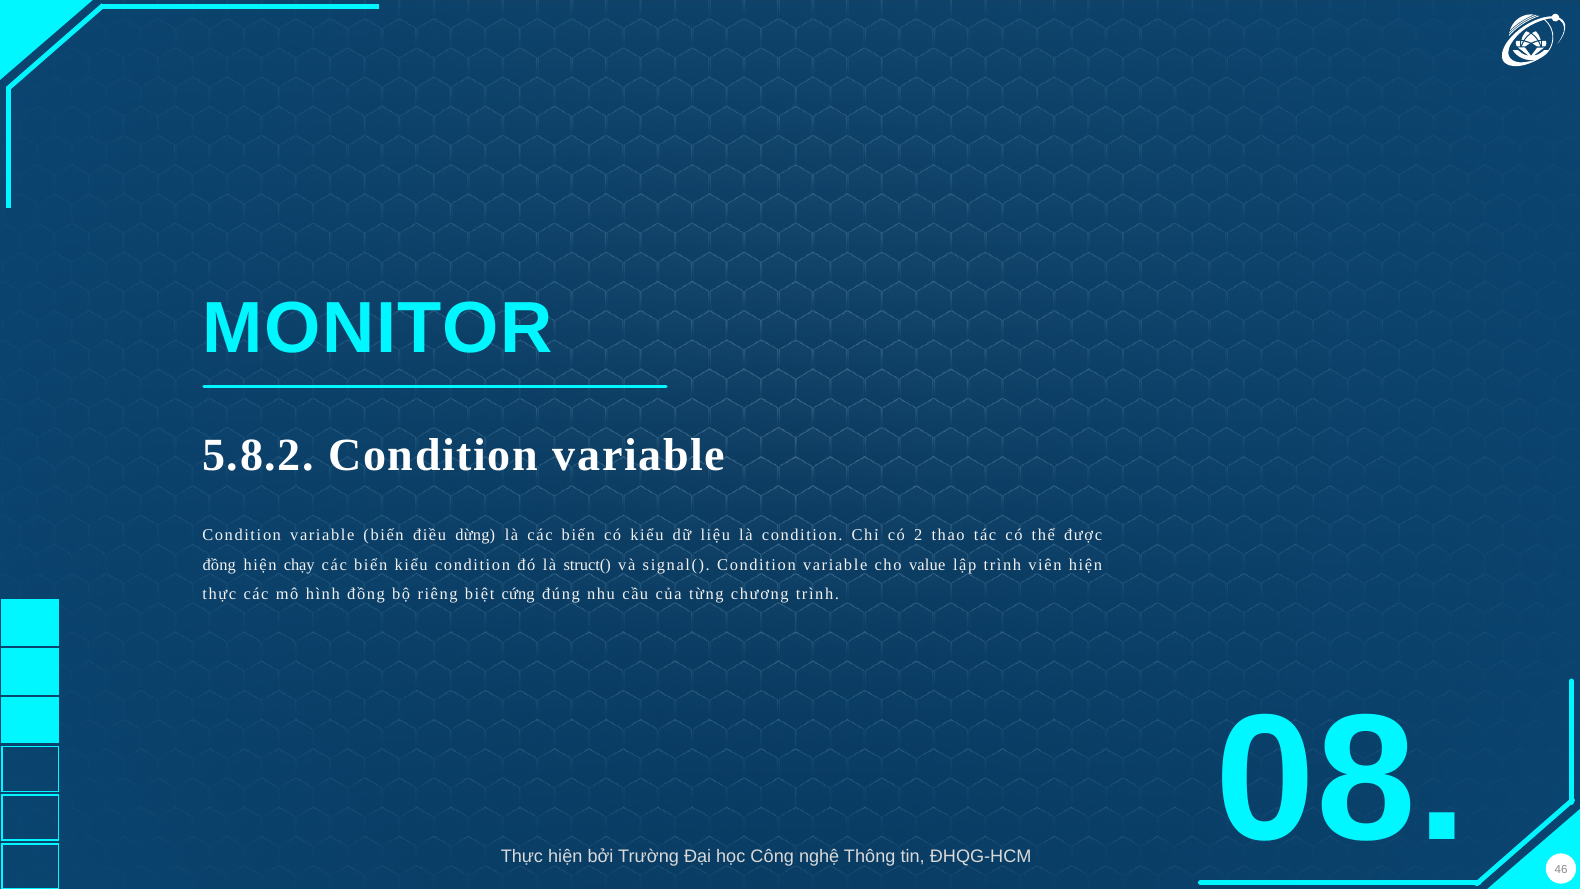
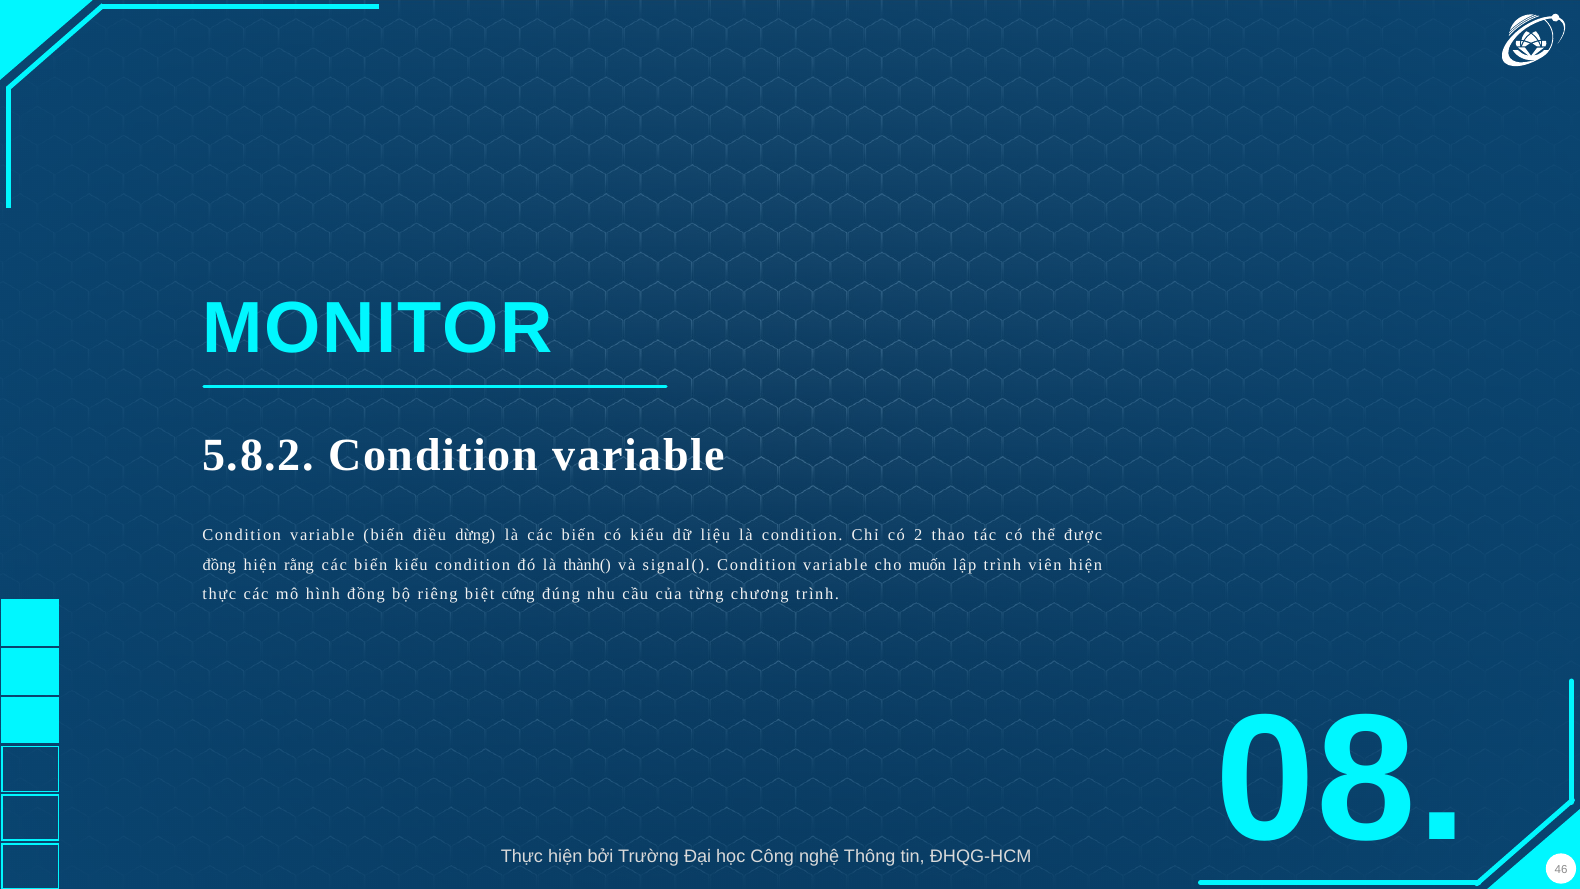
chạy: chạy -> rằng
struct(: struct( -> thành(
value: value -> muốn
